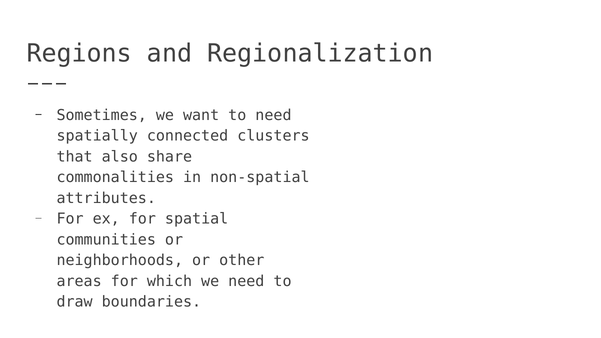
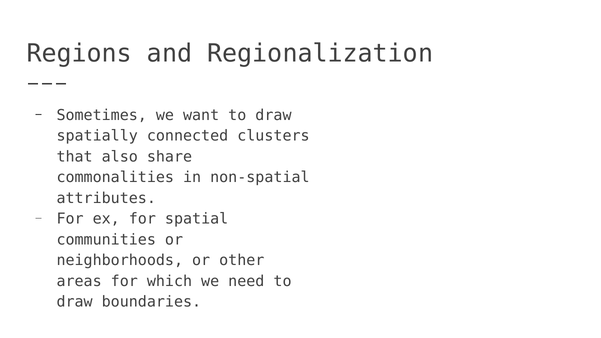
want to need: need -> draw
